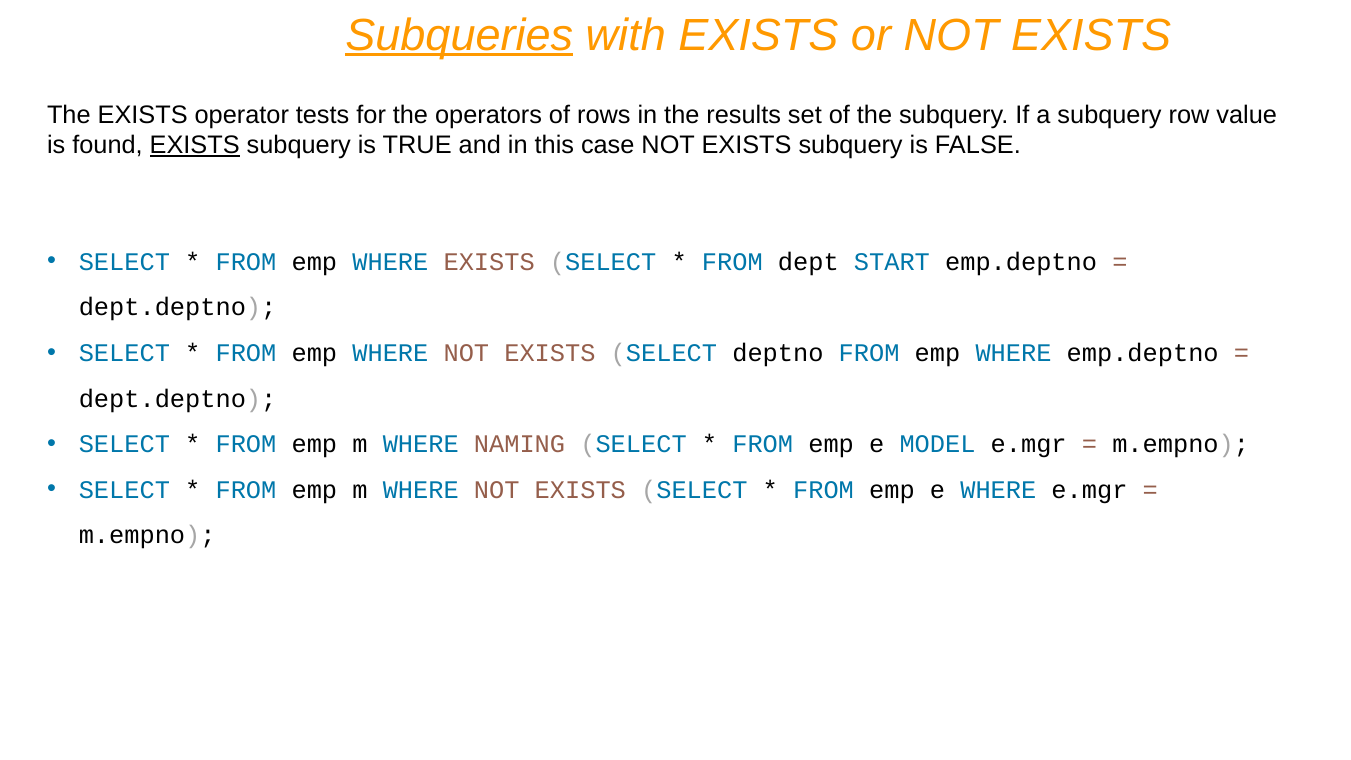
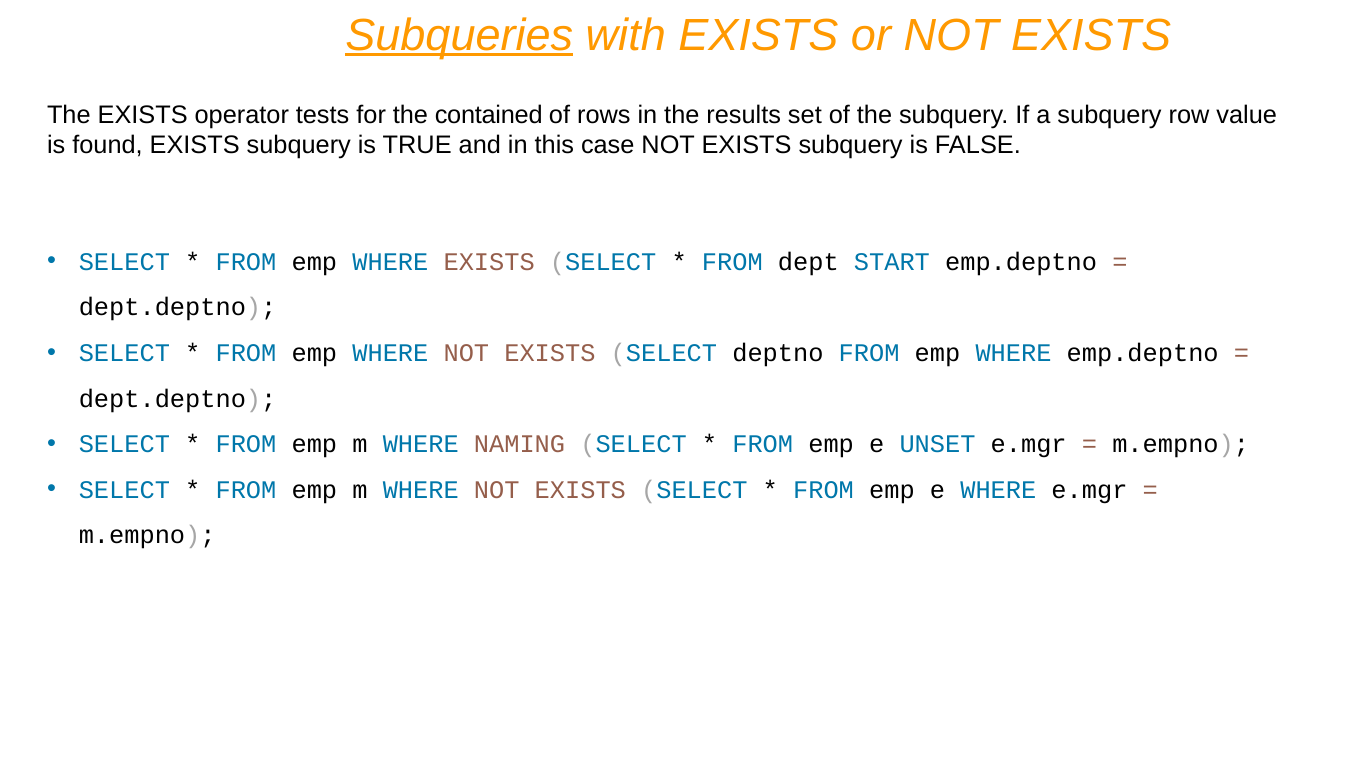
operators: operators -> contained
EXISTS at (195, 145) underline: present -> none
MODEL: MODEL -> UNSET
